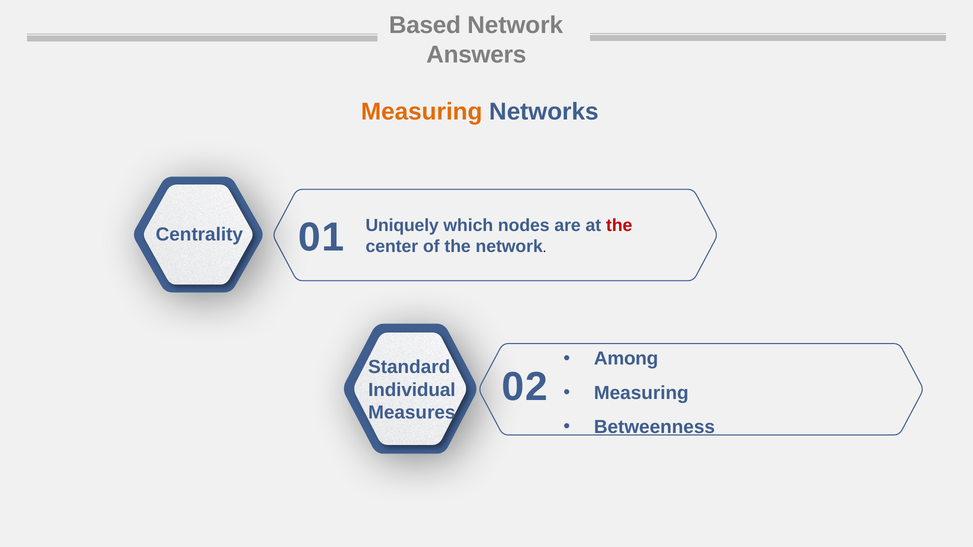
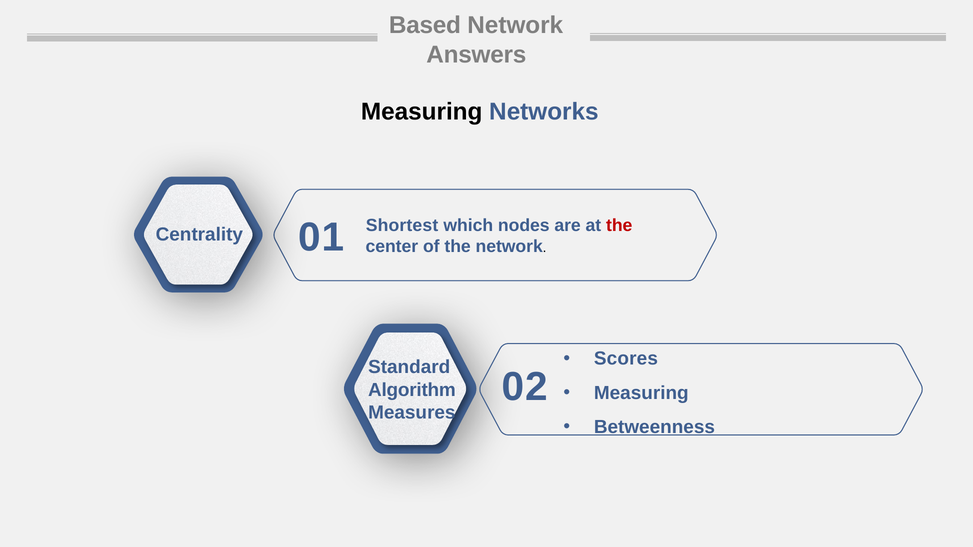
Measuring at (422, 112) colour: orange -> black
Uniquely: Uniquely -> Shortest
Among: Among -> Scores
Individual: Individual -> Algorithm
